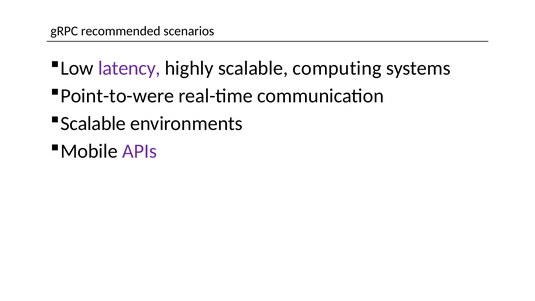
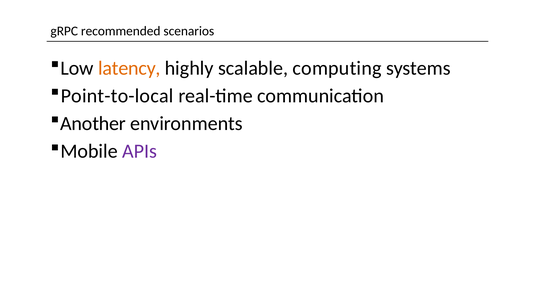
latency colour: purple -> orange
Point-to-were: Point-to-were -> Point-to-local
Scalable at (93, 123): Scalable -> Another
